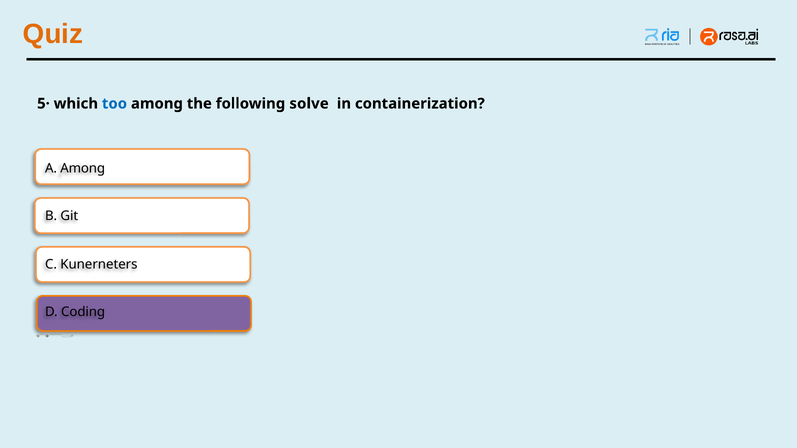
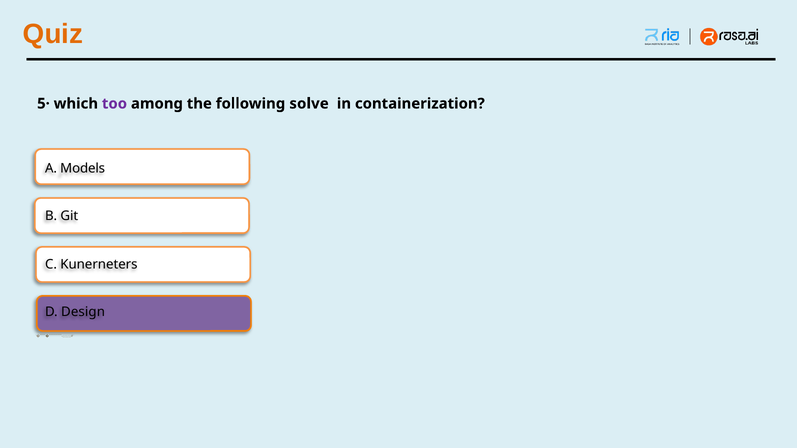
too colour: blue -> purple
A Among: Among -> Models
Coding: Coding -> Design
